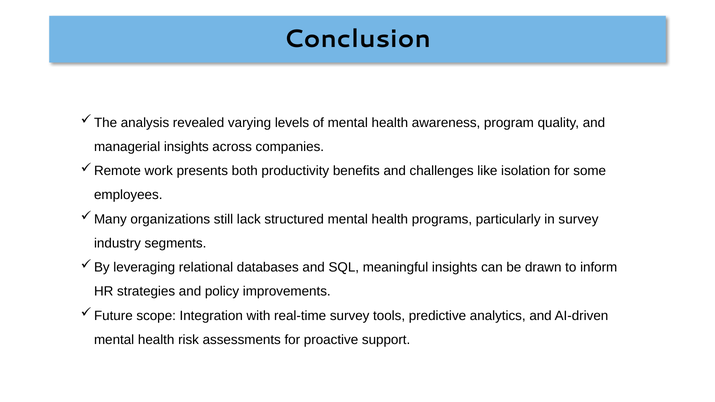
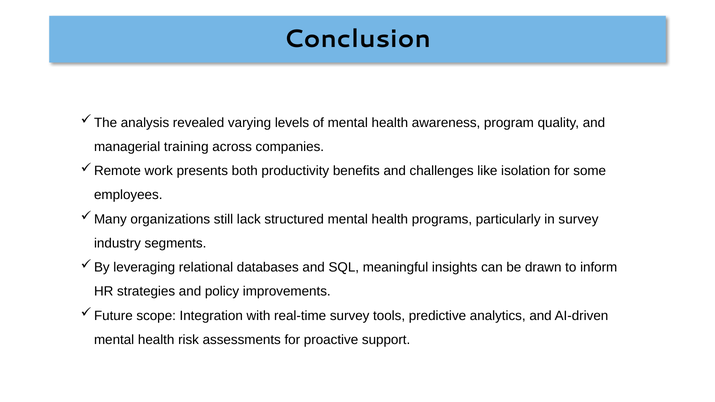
managerial insights: insights -> training
